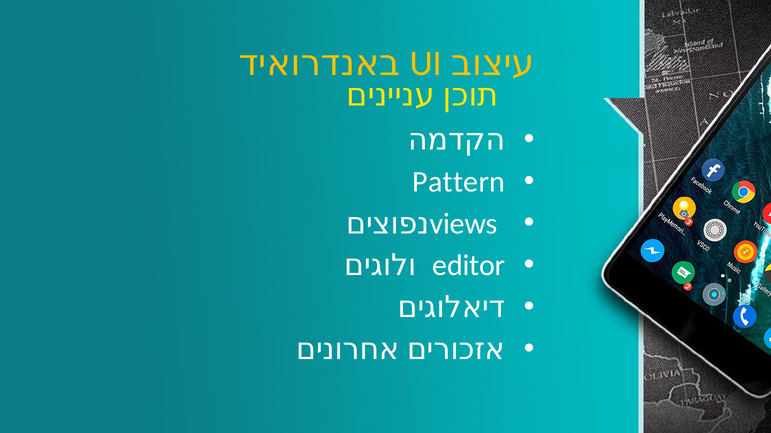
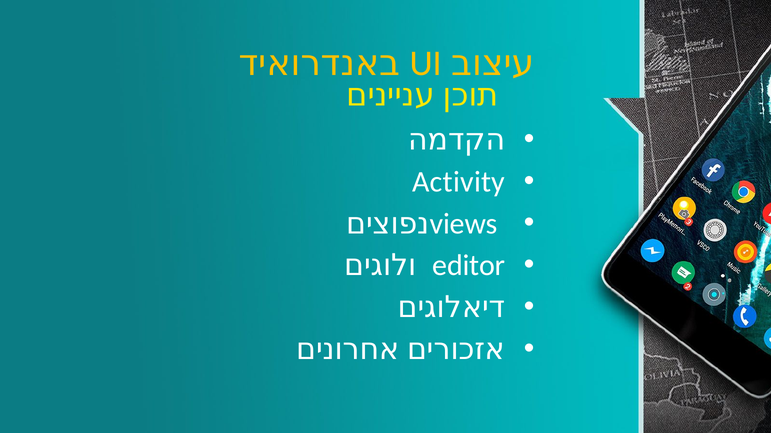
Pattern: Pattern -> Activity
